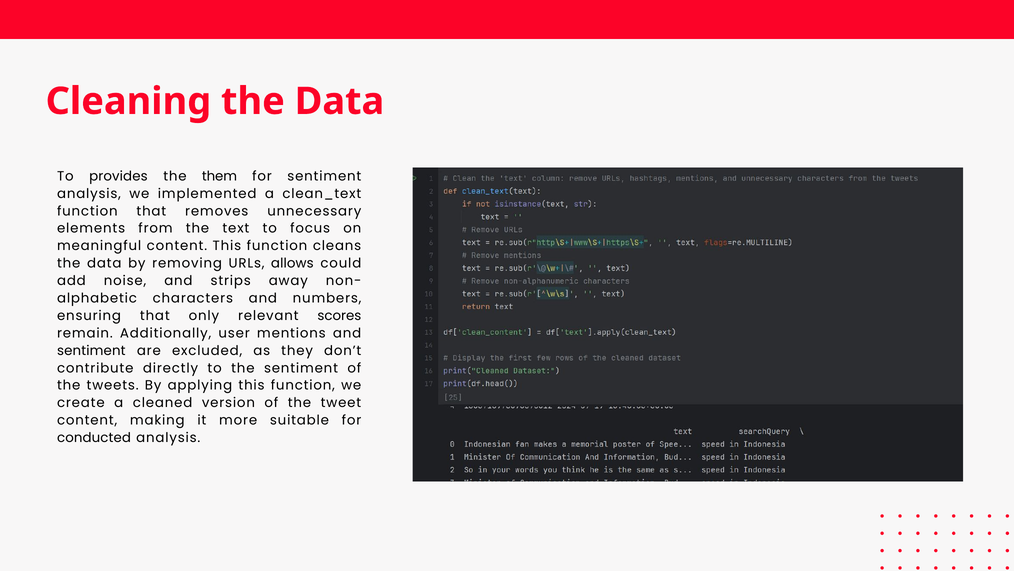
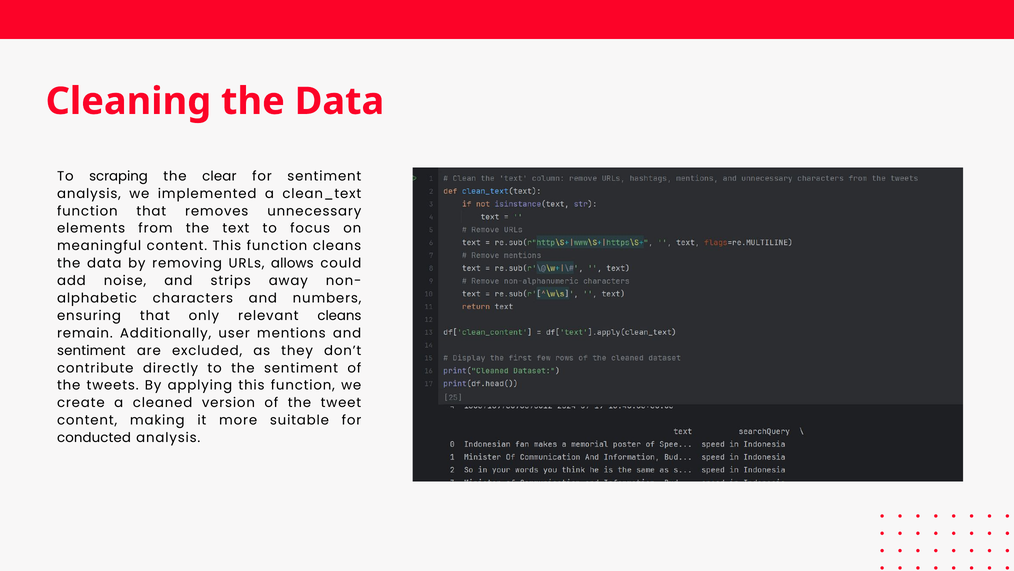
provides: provides -> scraping
them: them -> clear
relevant scores: scores -> cleans
